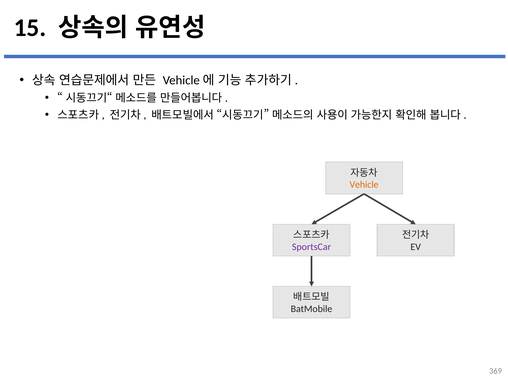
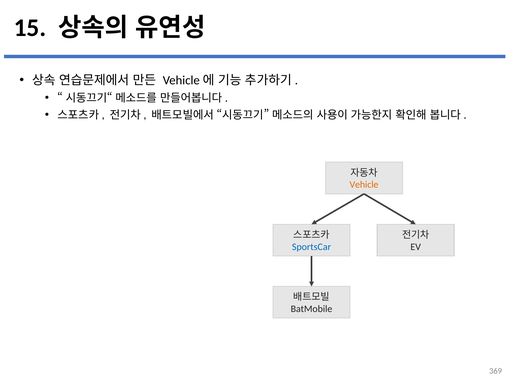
SportsCar colour: purple -> blue
